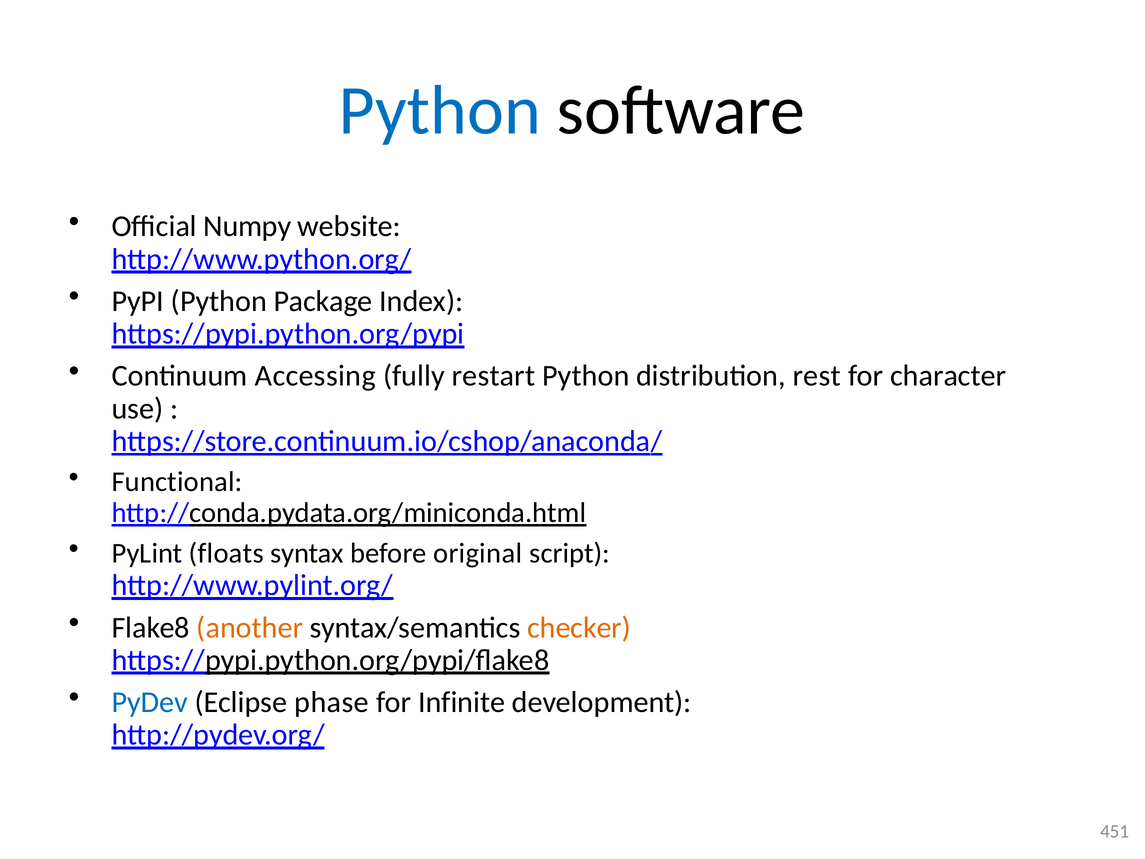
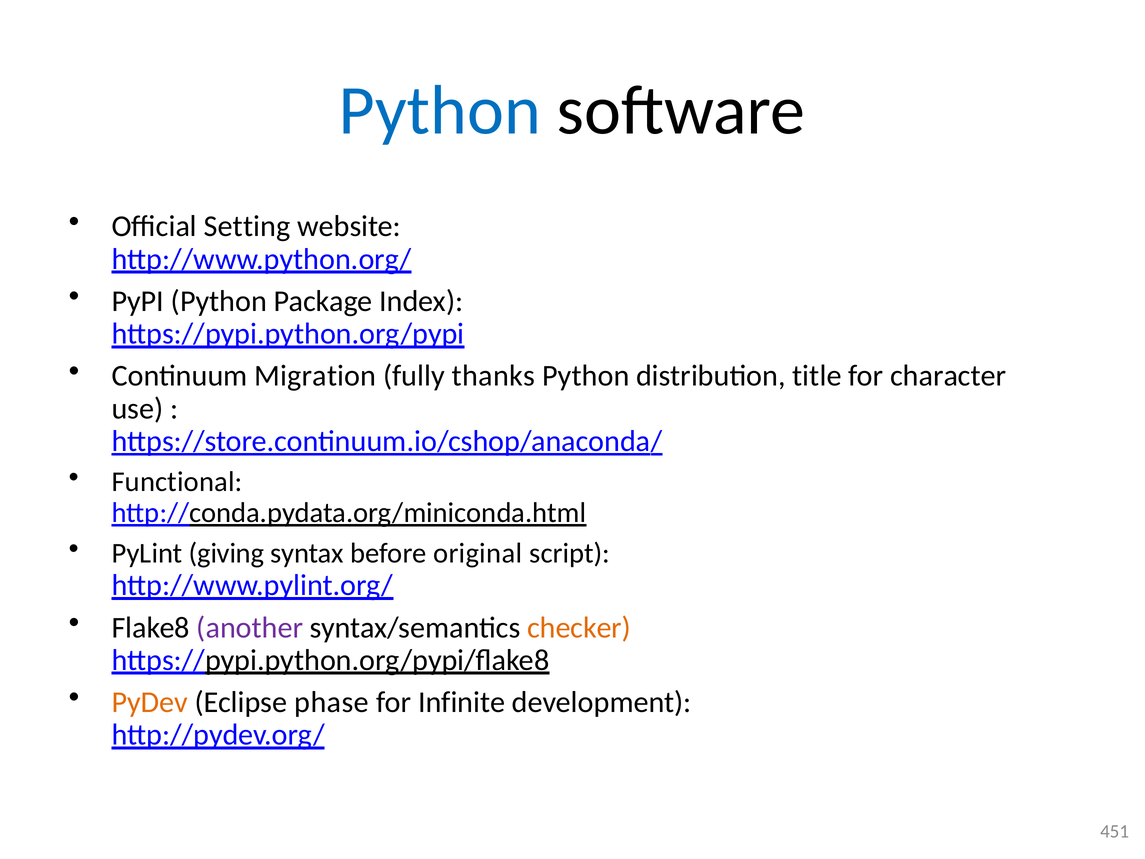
Numpy: Numpy -> Setting
Accessing: Accessing -> Migration
restart: restart -> thanks
rest: rest -> title
floats: floats -> giving
another colour: orange -> purple
PyDev colour: blue -> orange
